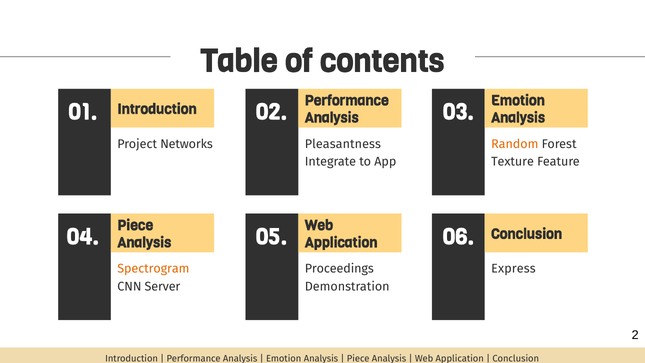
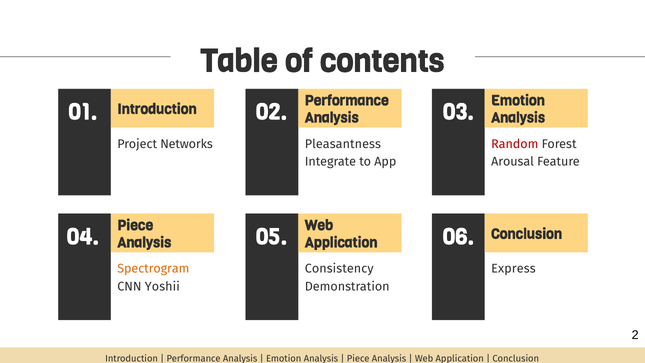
Random colour: orange -> red
Texture: Texture -> Arousal
Proceedings: Proceedings -> Consistency
Server: Server -> Yoshii
